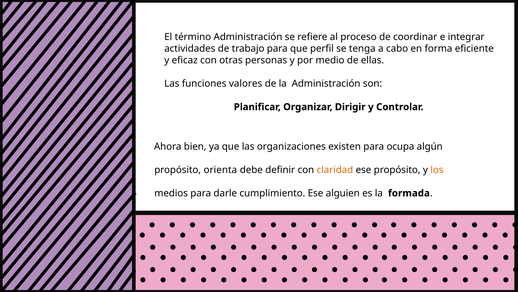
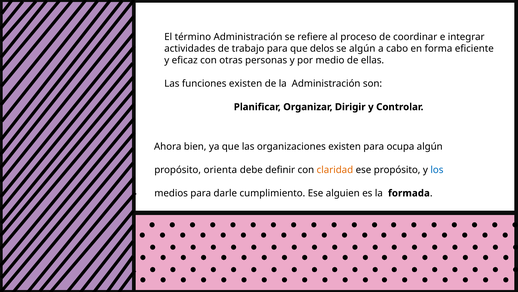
perfil: perfil -> delos
se tenga: tenga -> algún
funciones valores: valores -> existen
los colour: orange -> blue
